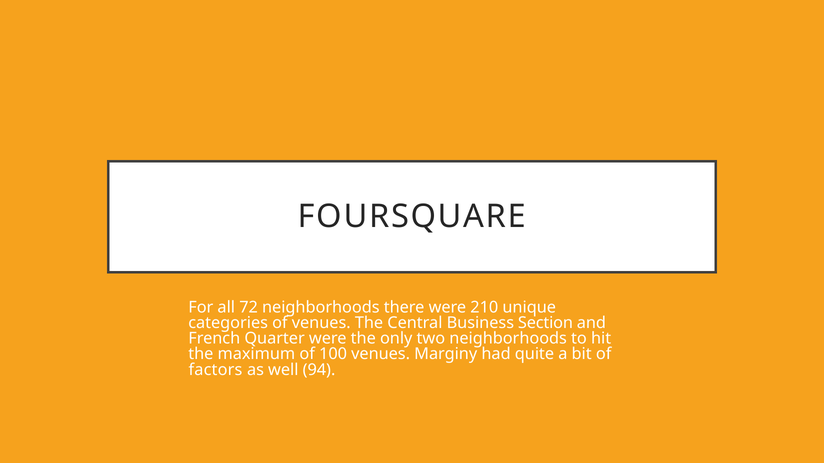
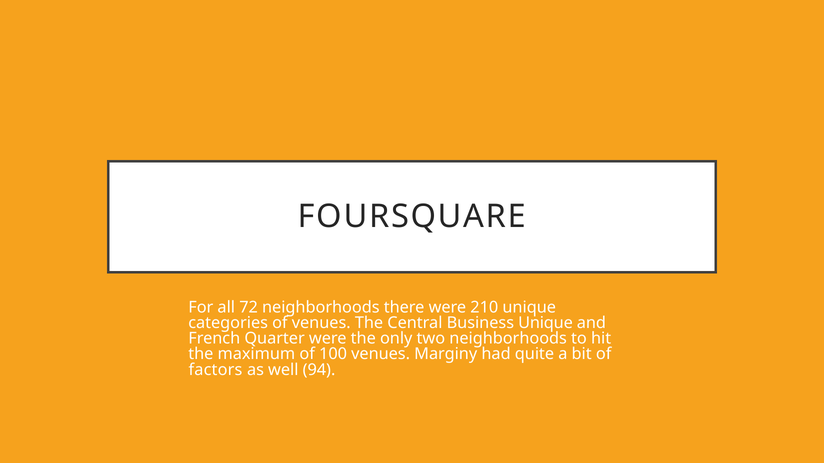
Business Section: Section -> Unique
